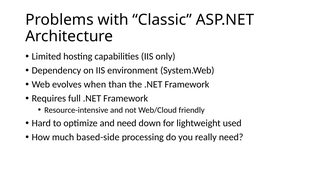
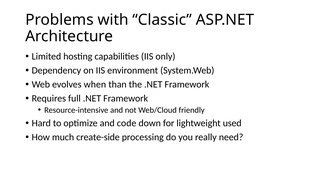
and need: need -> code
based-side: based-side -> create-side
